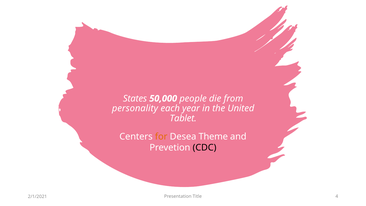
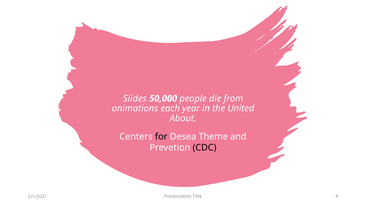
States: States -> Slides
personality: personality -> animations
Tablet: Tablet -> About
for colour: orange -> black
